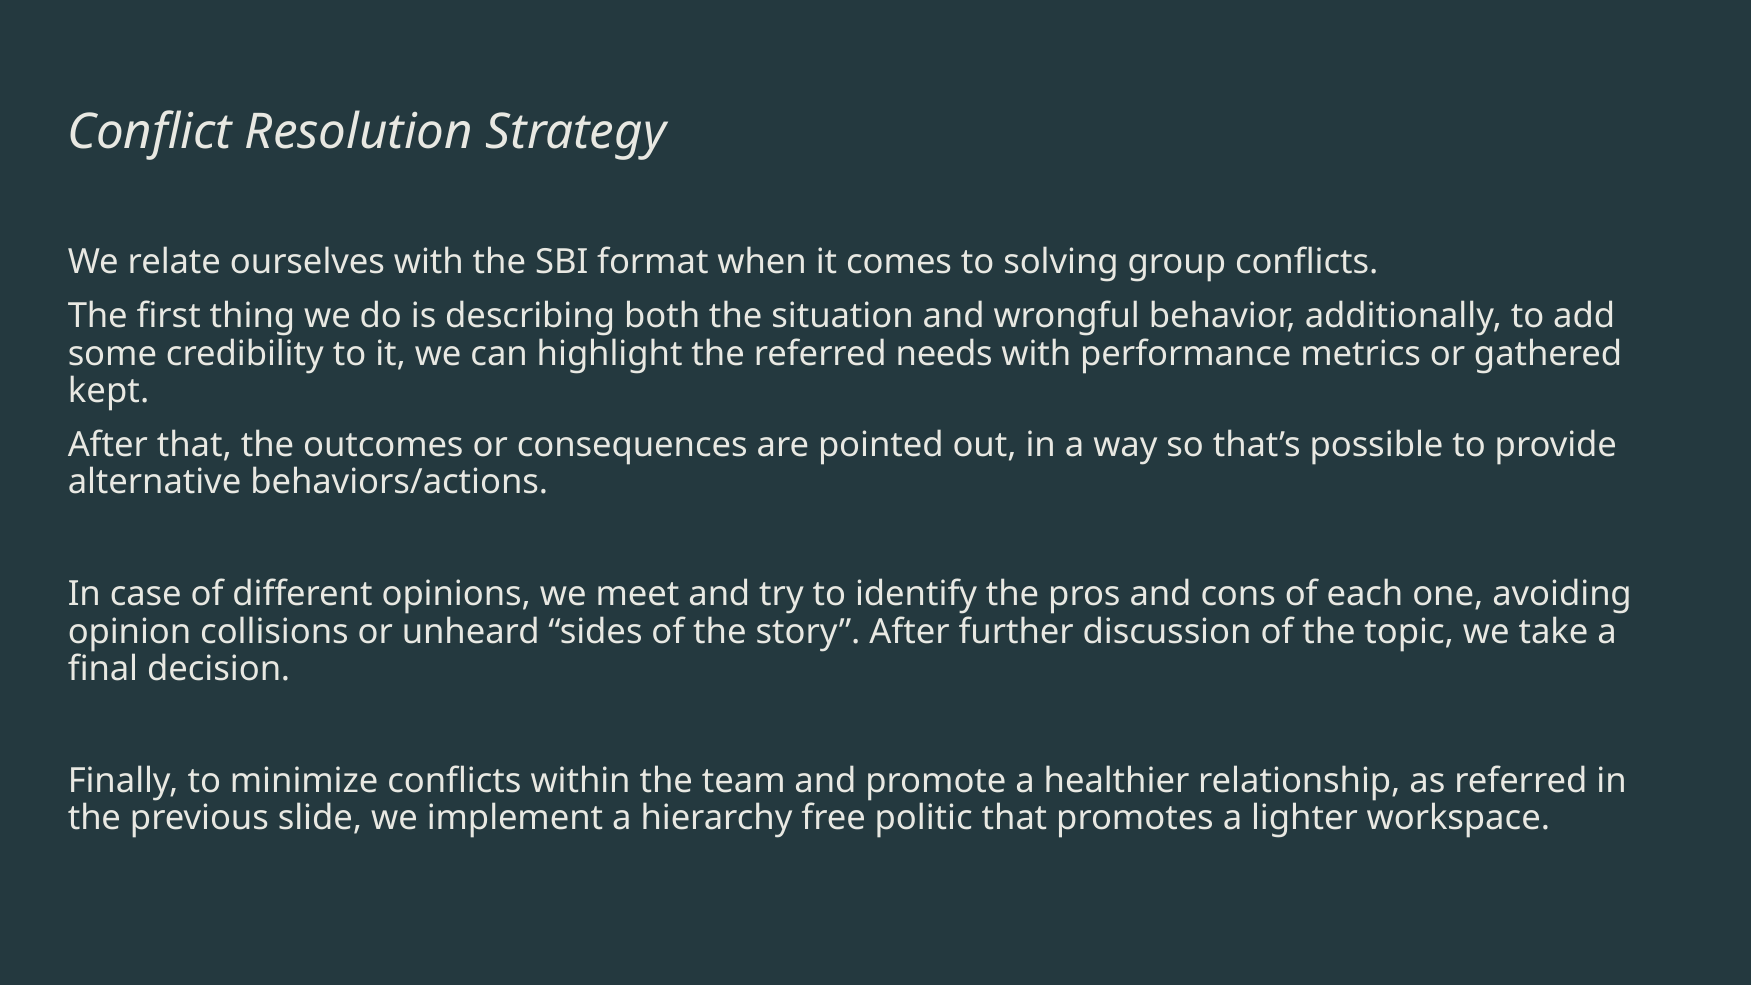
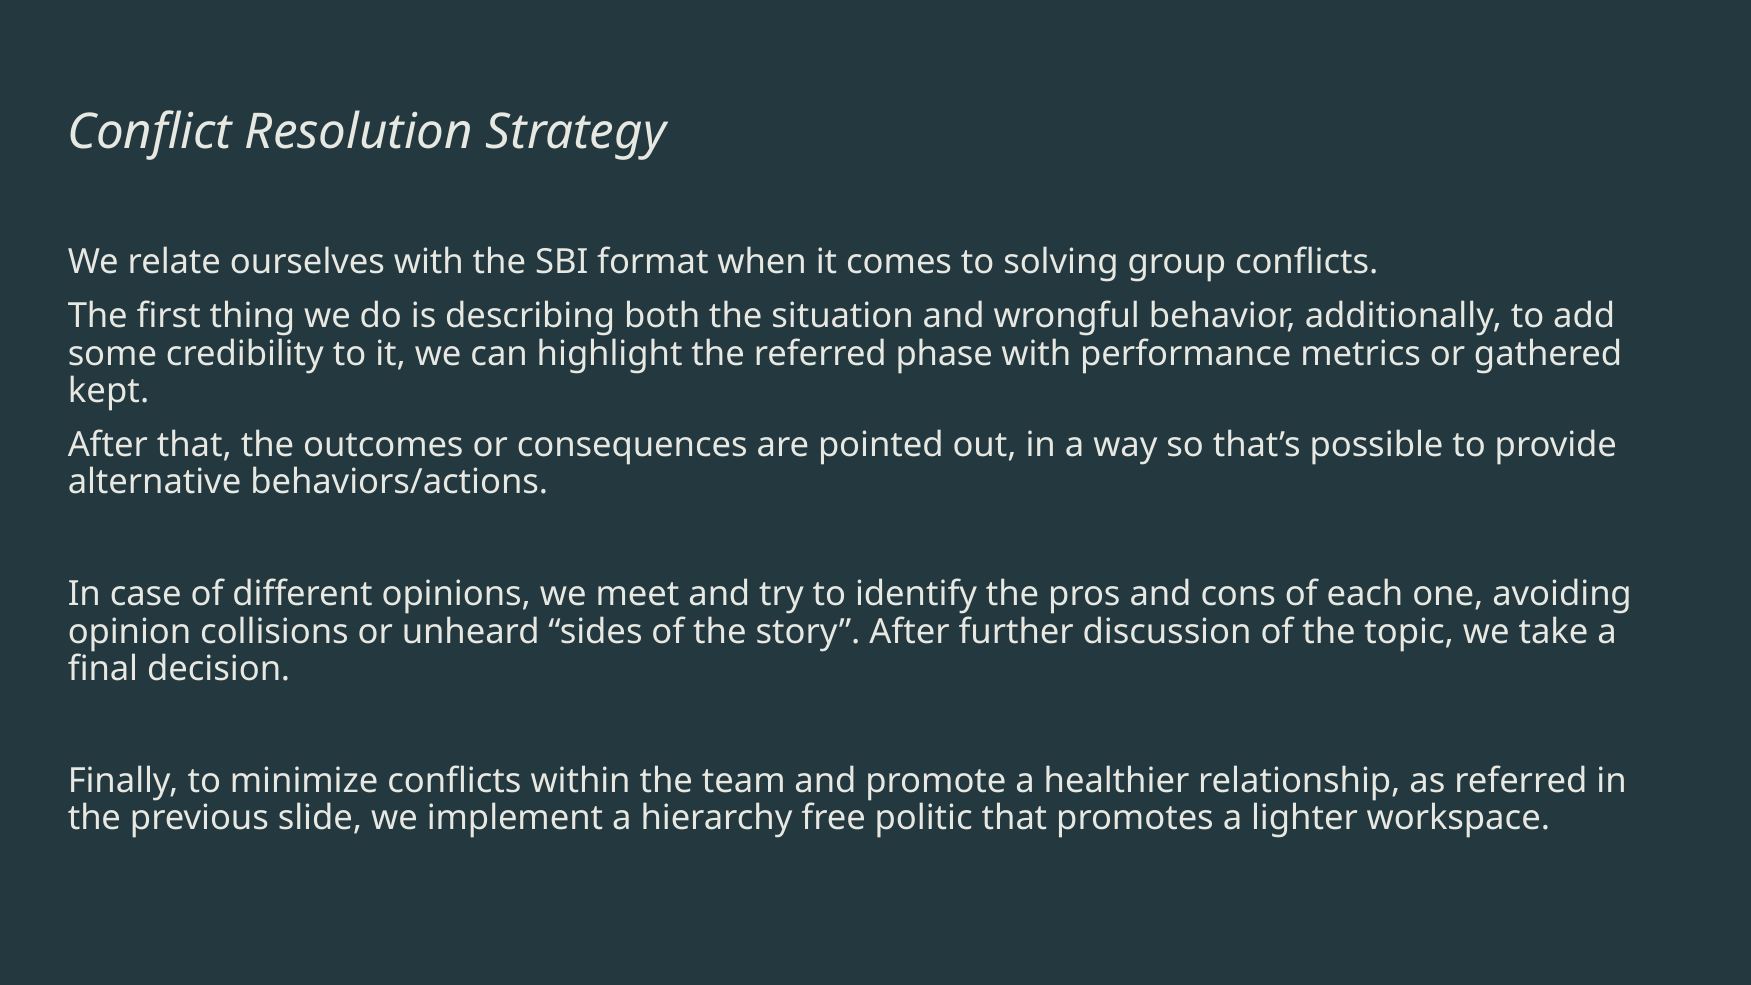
needs: needs -> phase
